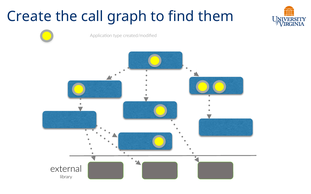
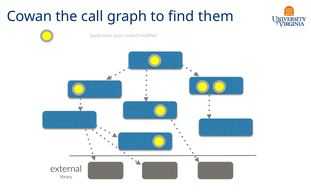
Create: Create -> Cowan
